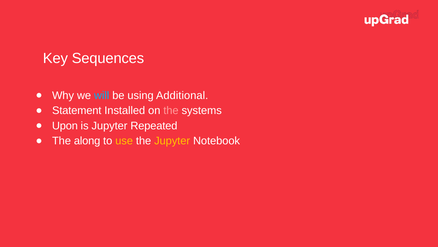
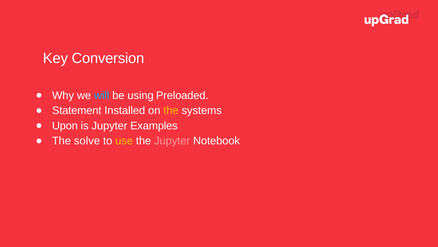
Sequences: Sequences -> Conversion
Additional: Additional -> Preloaded
the at (171, 110) colour: pink -> yellow
Repeated: Repeated -> Examples
along: along -> solve
Jupyter at (172, 141) colour: yellow -> pink
